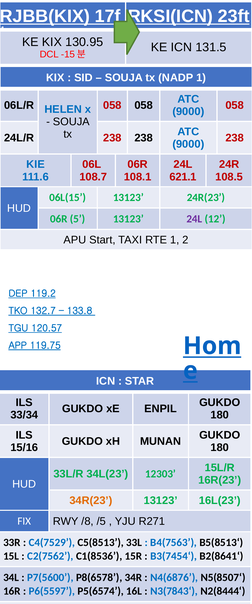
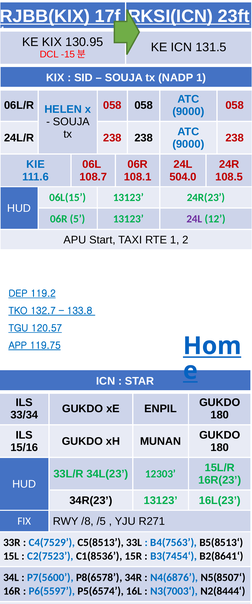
621.1: 621.1 -> 504.0
34R(23 colour: orange -> black
C2(7562: C2(7562 -> C2(7523
N3(7843‘: N3(7843‘ -> N3(7003‘
